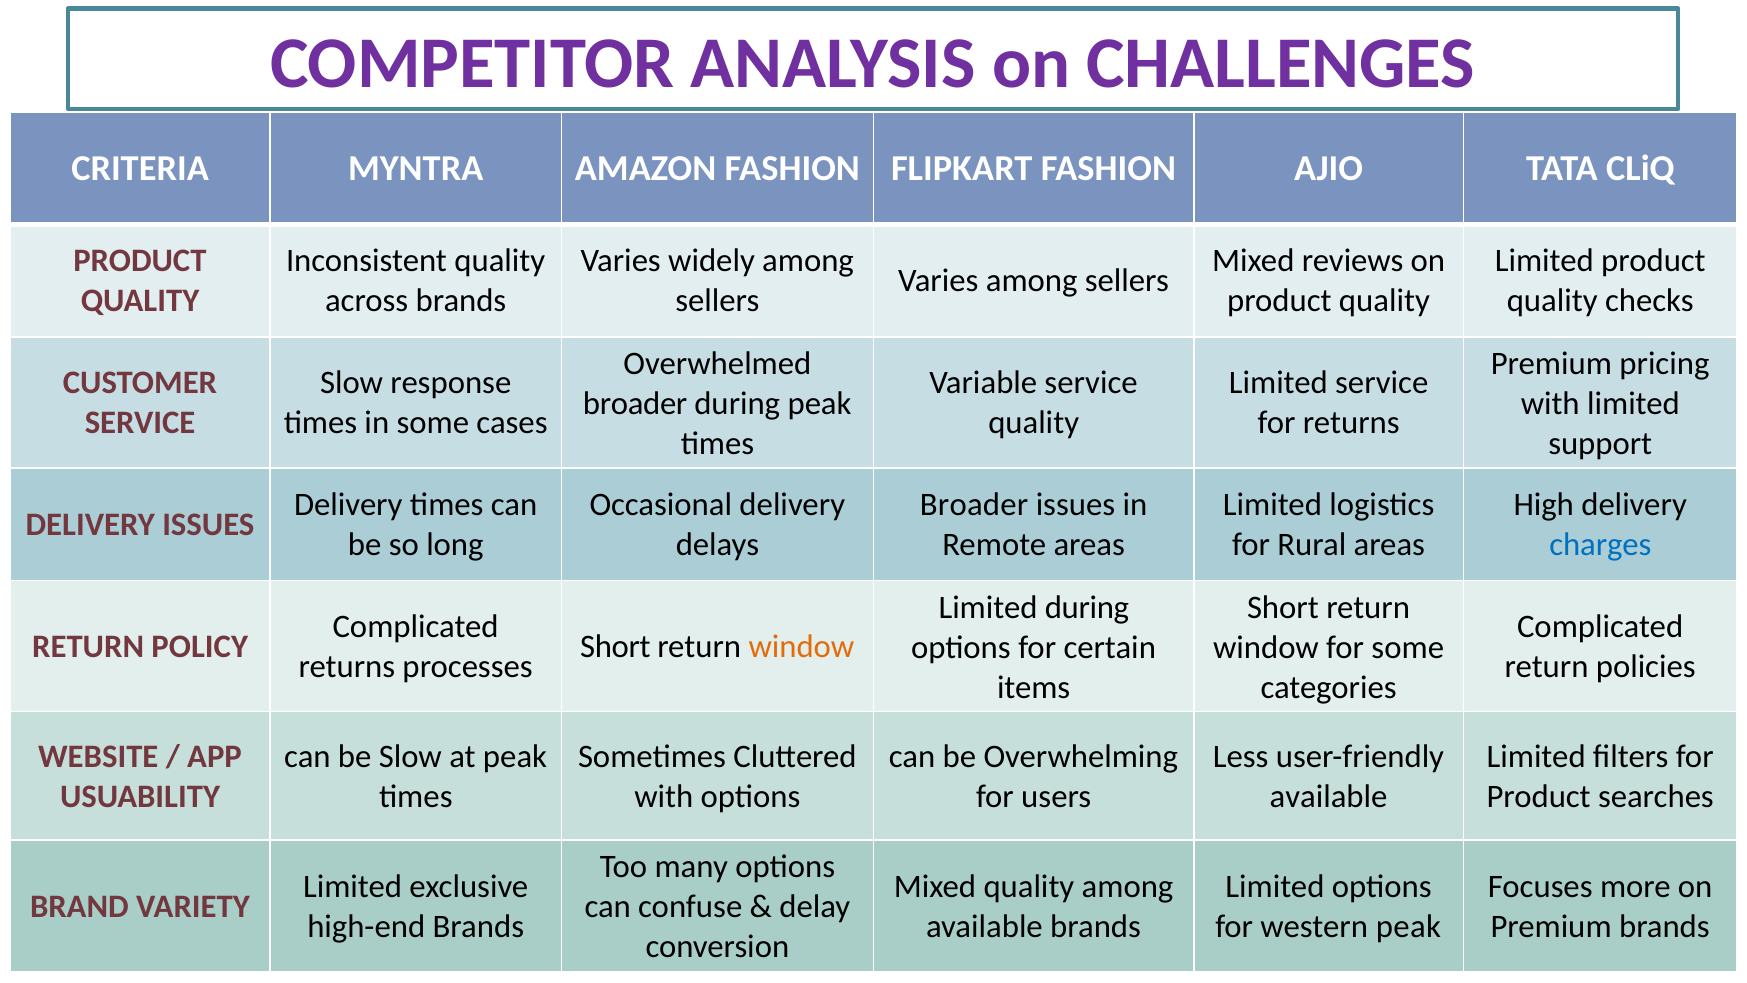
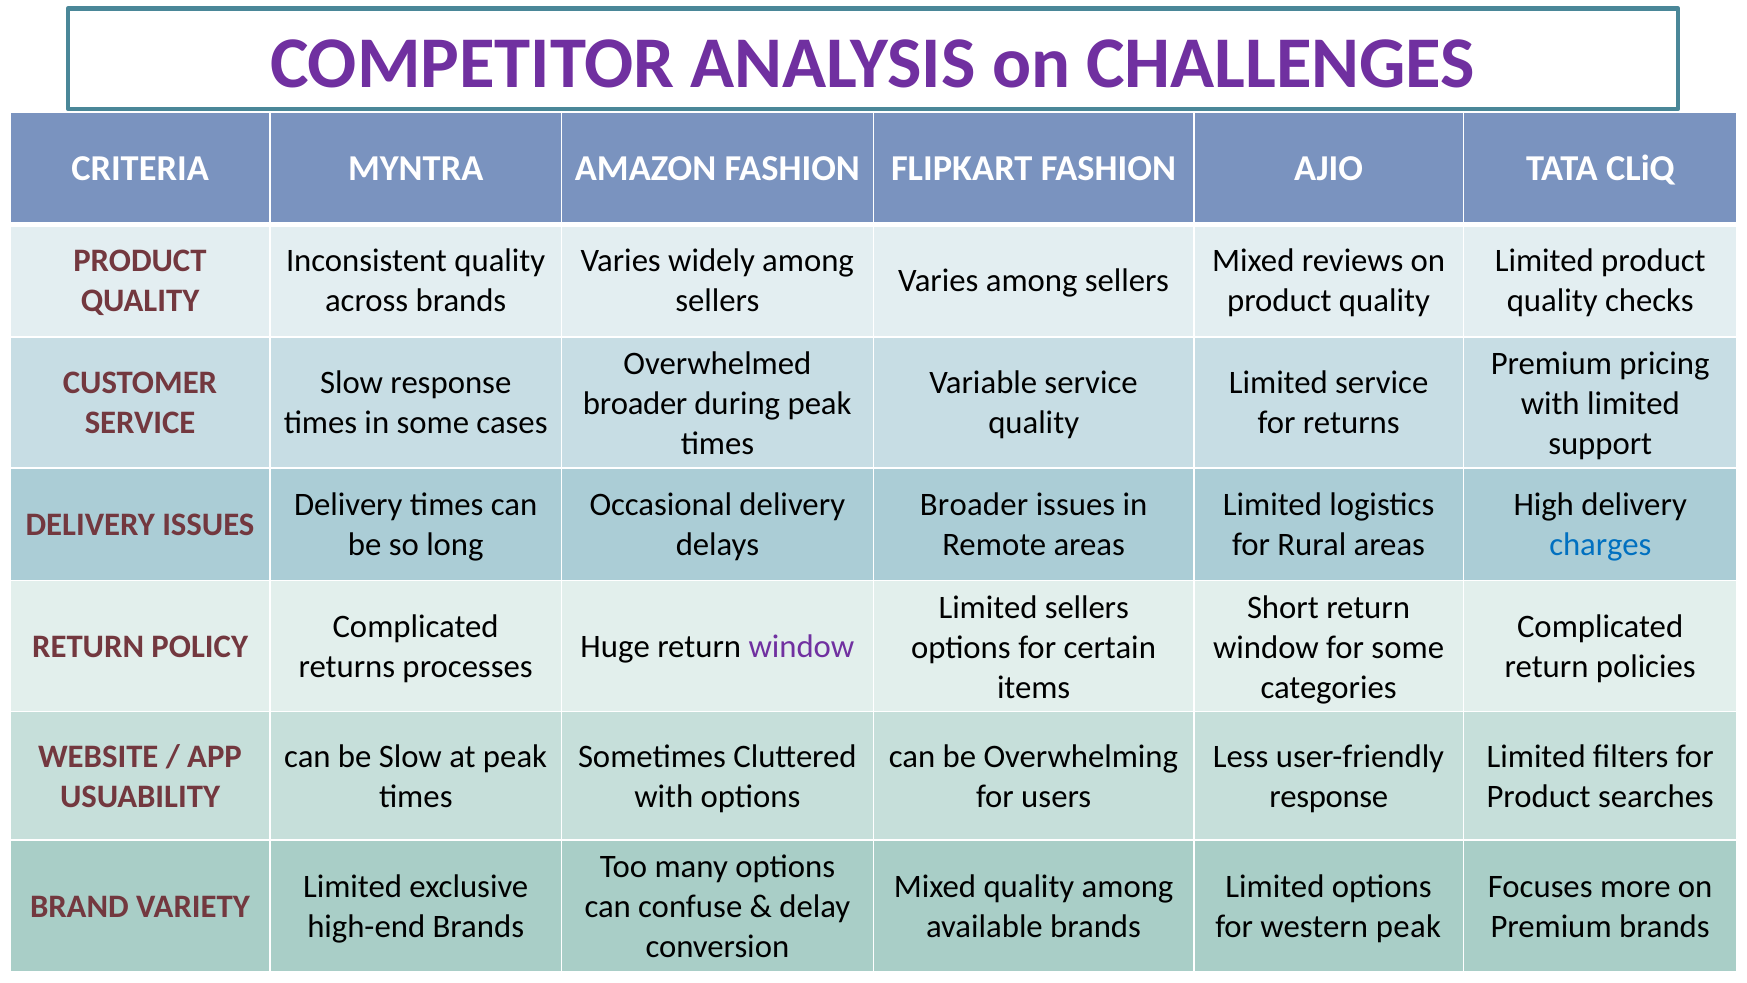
Limited during: during -> sellers
Short at (615, 646): Short -> Huge
window at (801, 646) colour: orange -> purple
available at (1329, 796): available -> response
